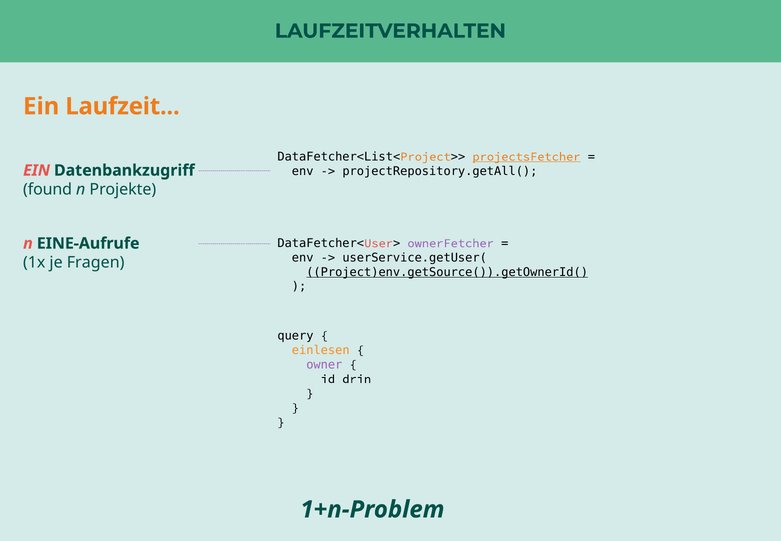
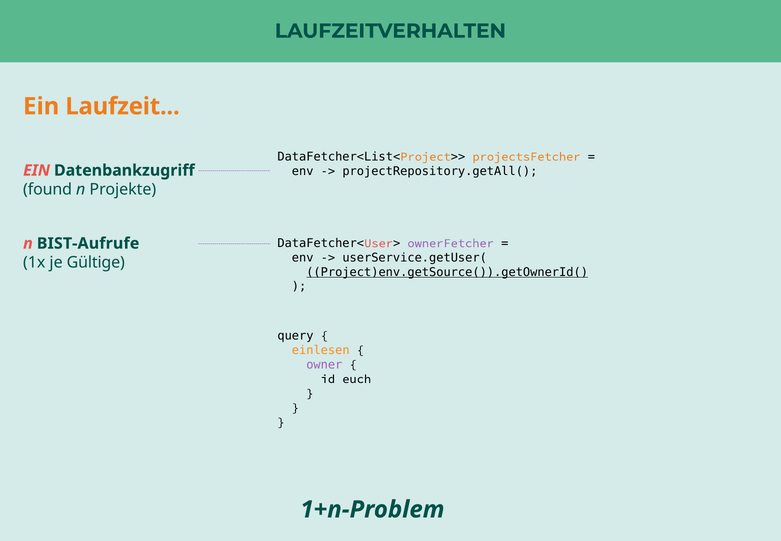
projectsFetcher underline: present -> none
EINE-Aufrufe: EINE-Aufrufe -> BIST-Aufrufe
Fragen: Fragen -> Gültige
drin: drin -> euch
